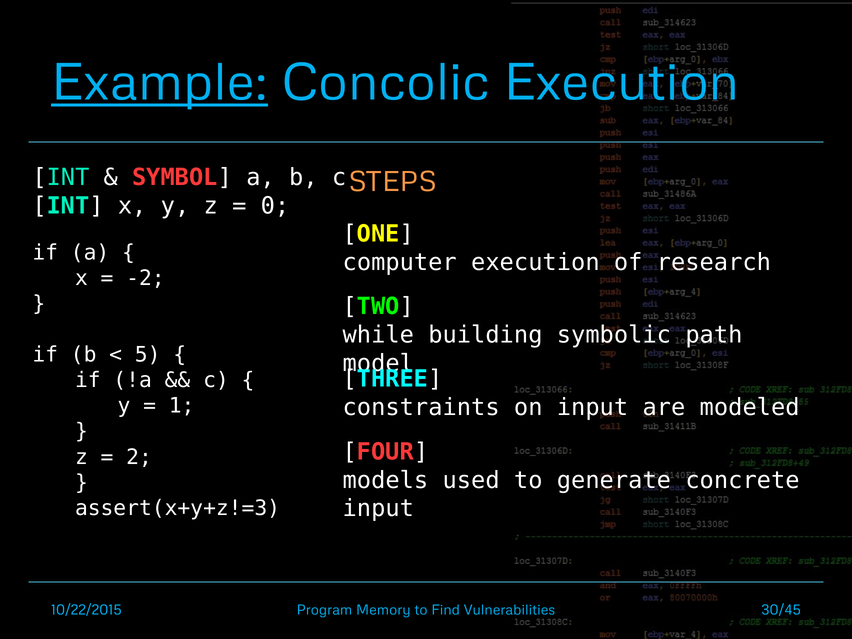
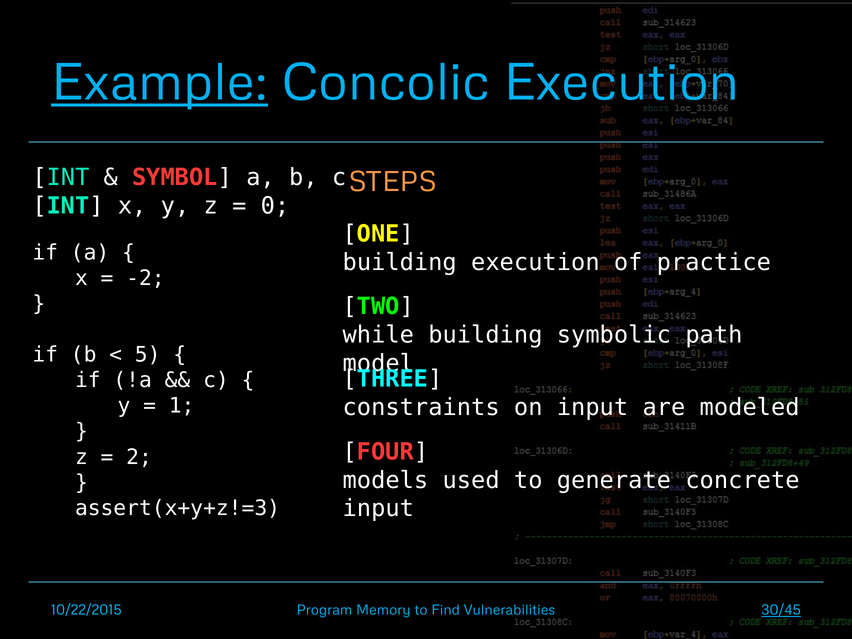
computer at (400, 262): computer -> building
research: research -> practice
30/45 underline: none -> present
